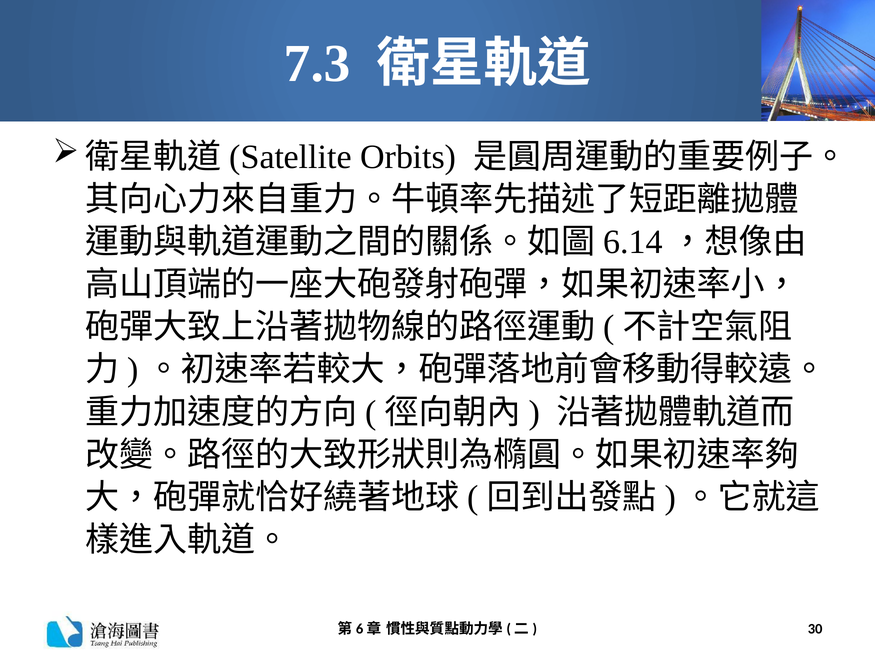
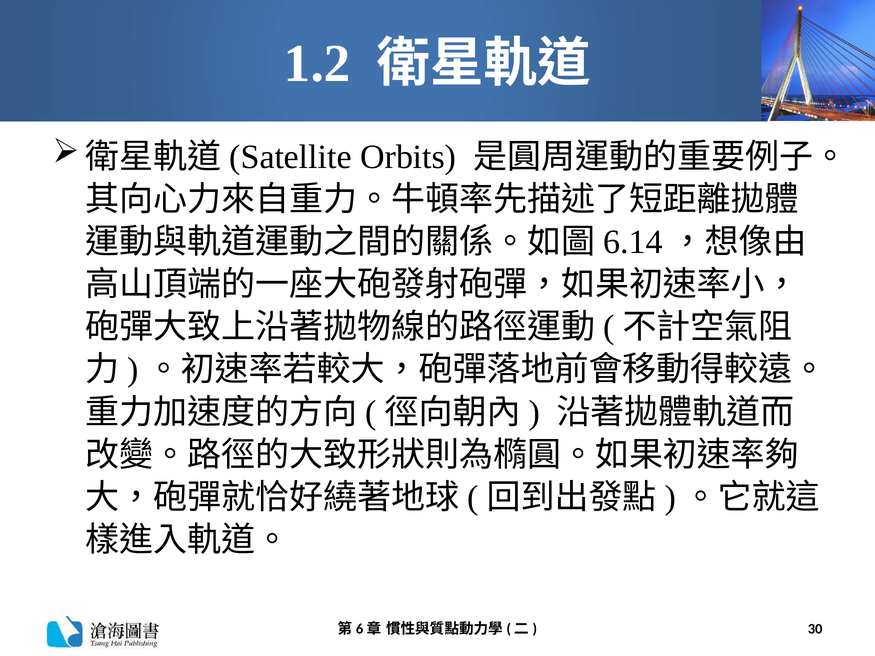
7.3: 7.3 -> 1.2
